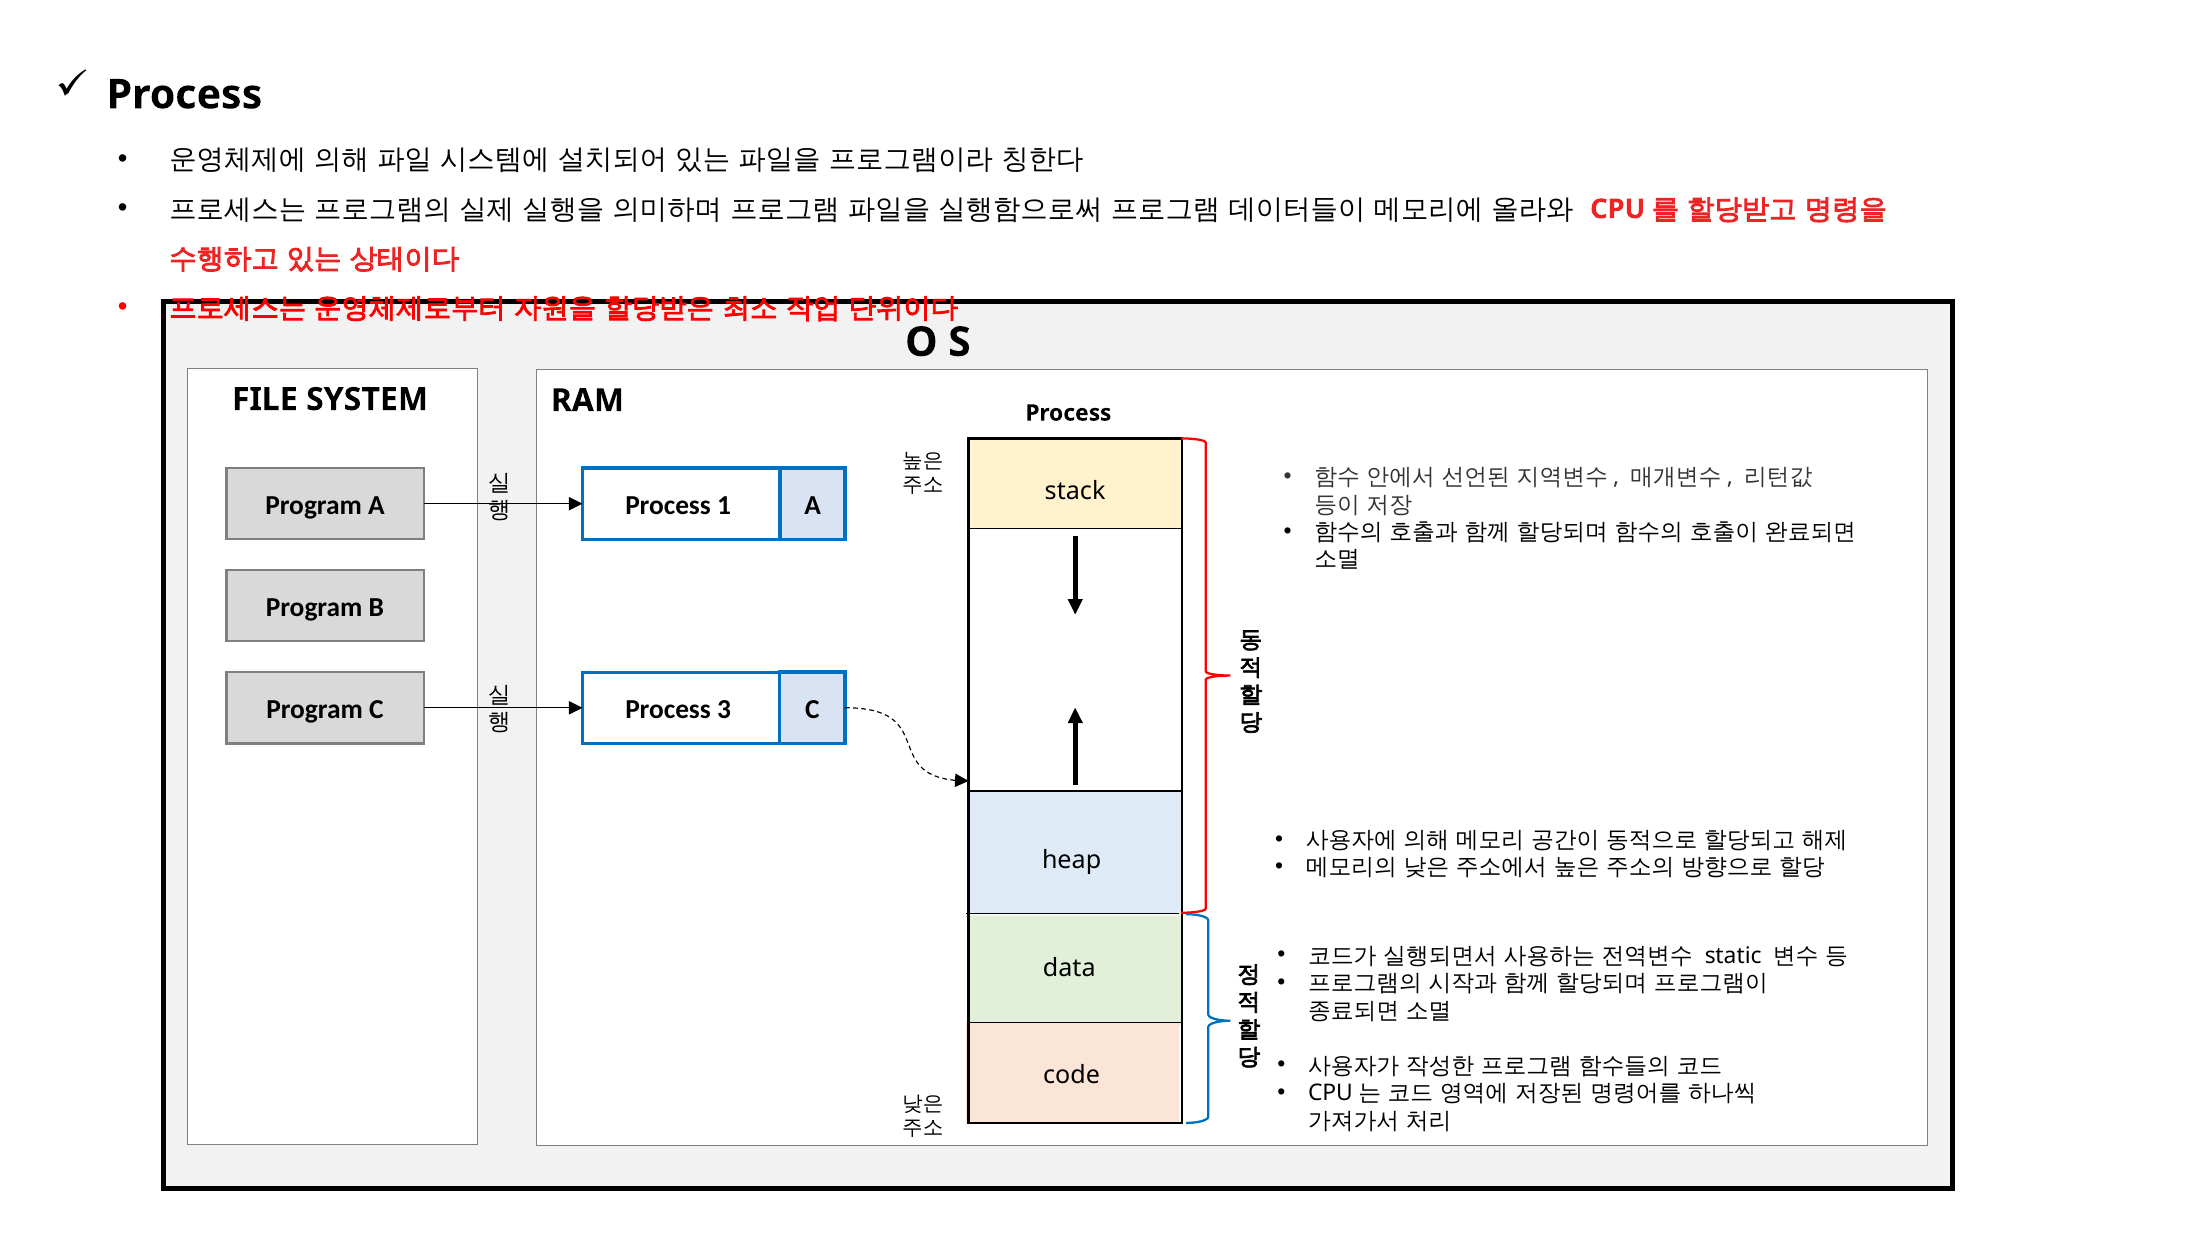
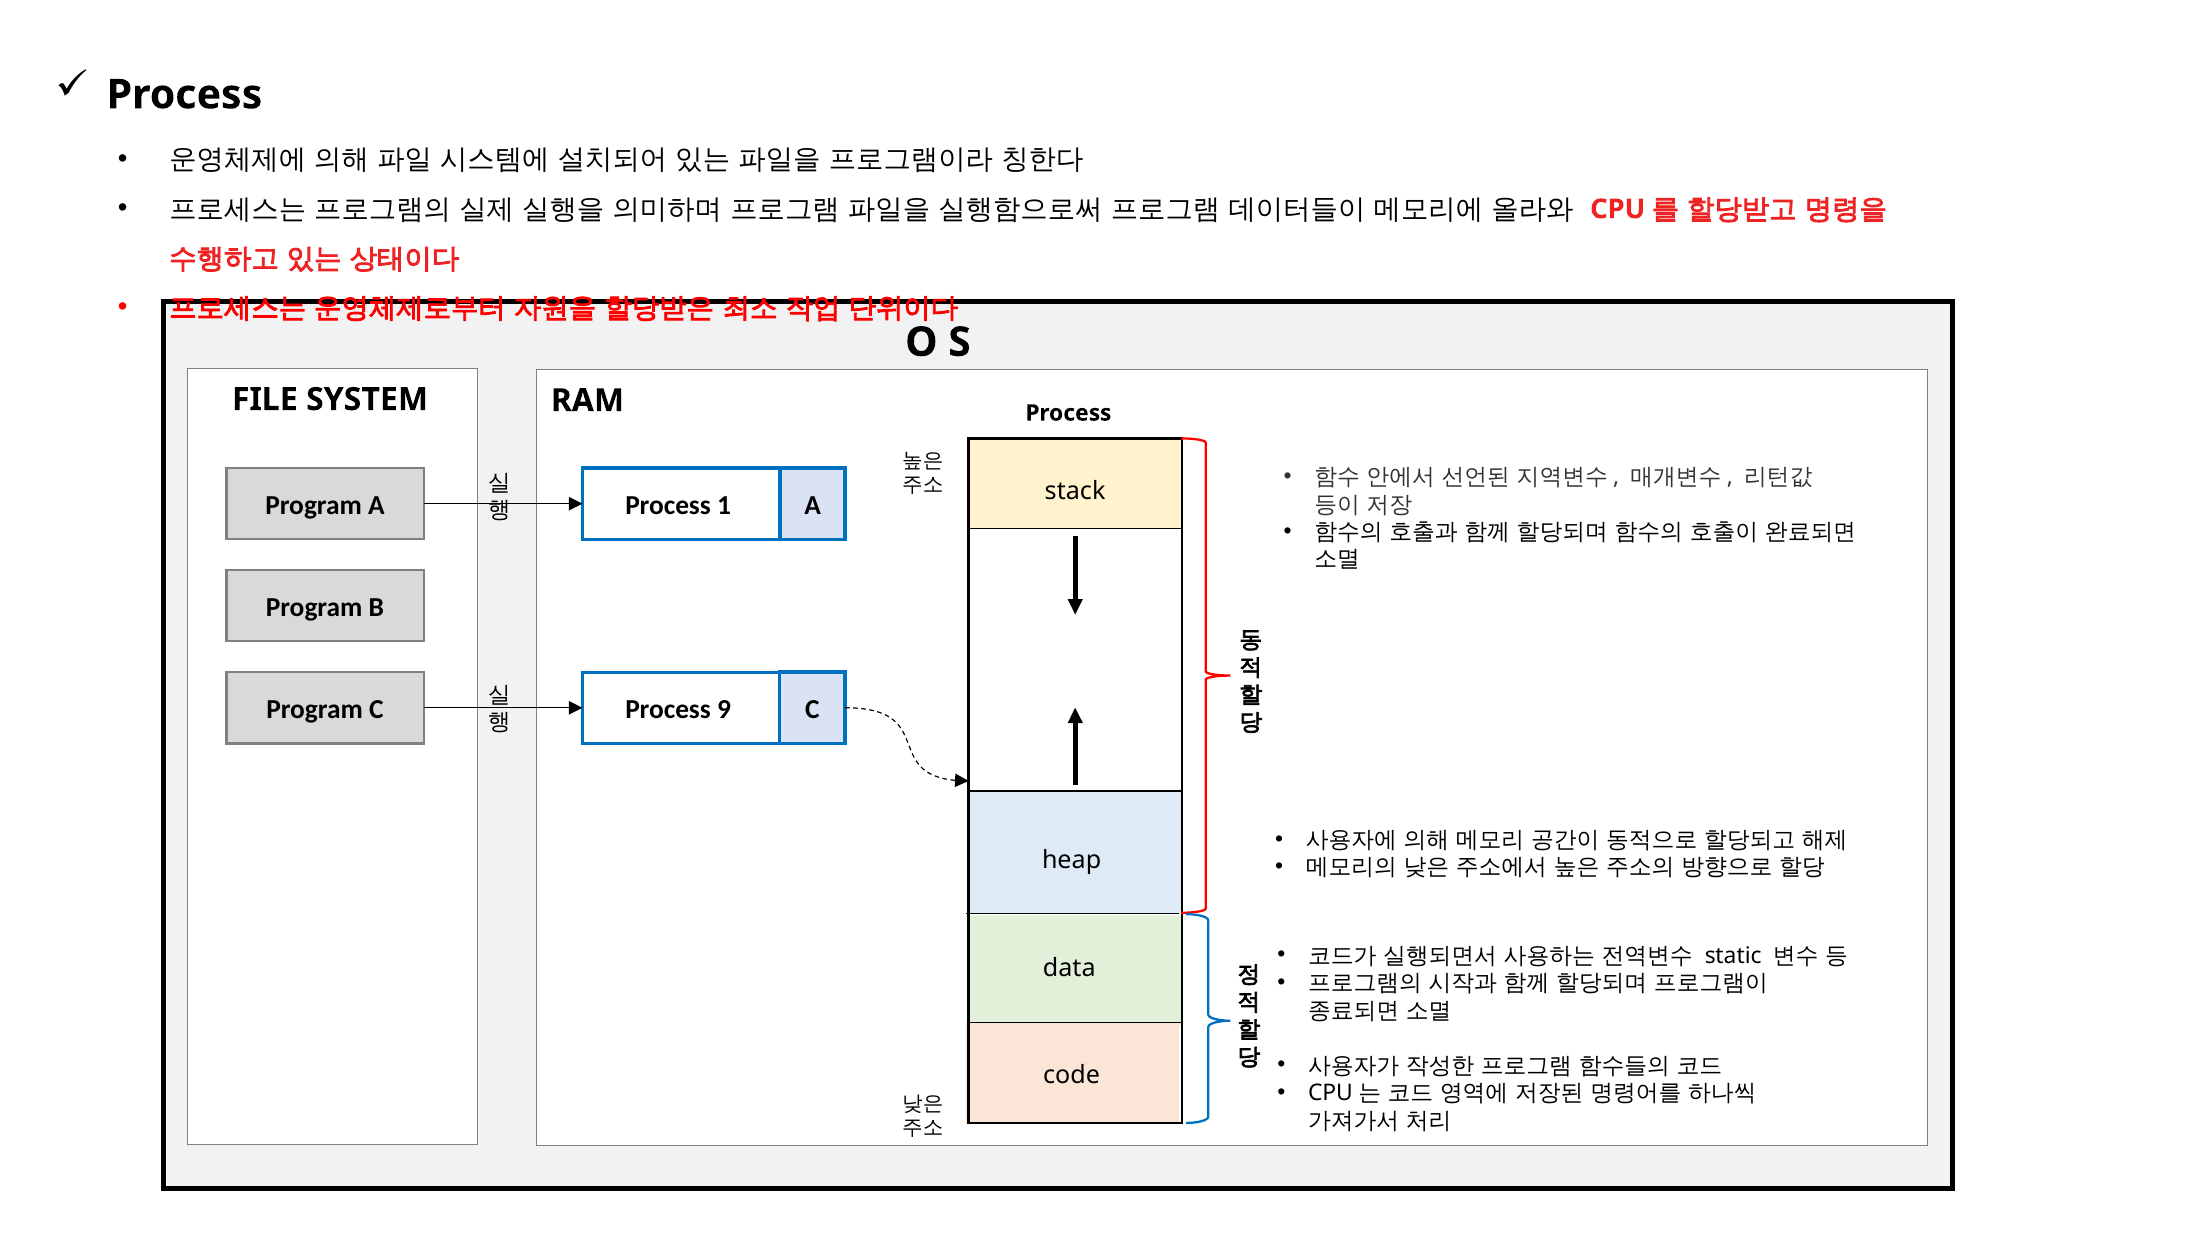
3: 3 -> 9
